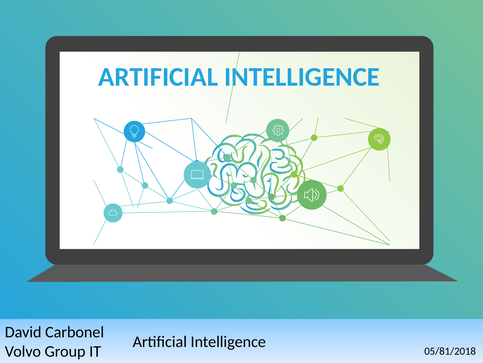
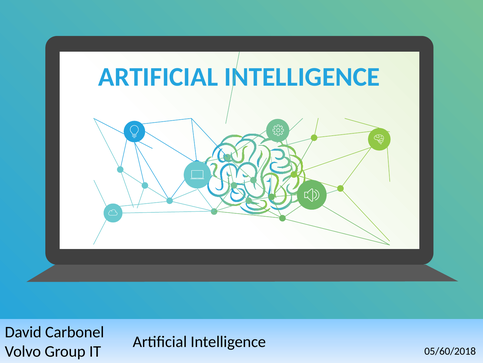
05/81/2018: 05/81/2018 -> 05/60/2018
